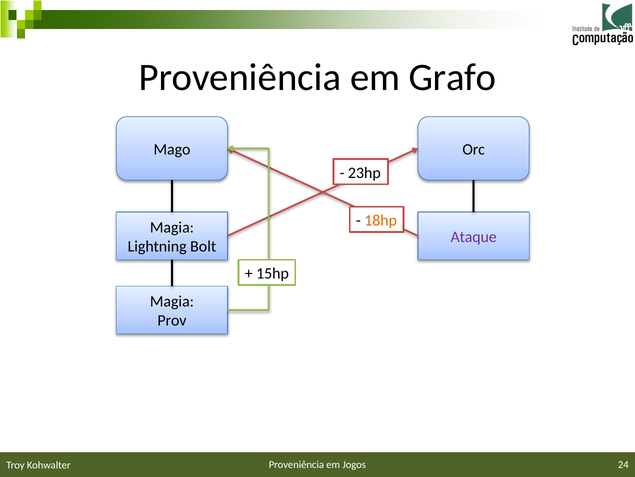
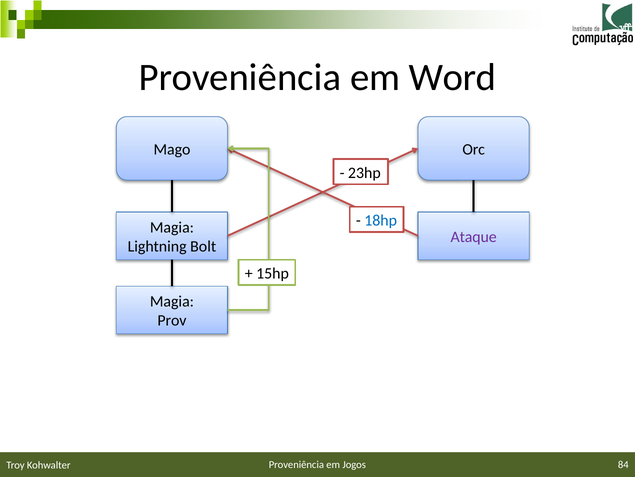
Grafo: Grafo -> Word
18hp colour: orange -> blue
24: 24 -> 84
